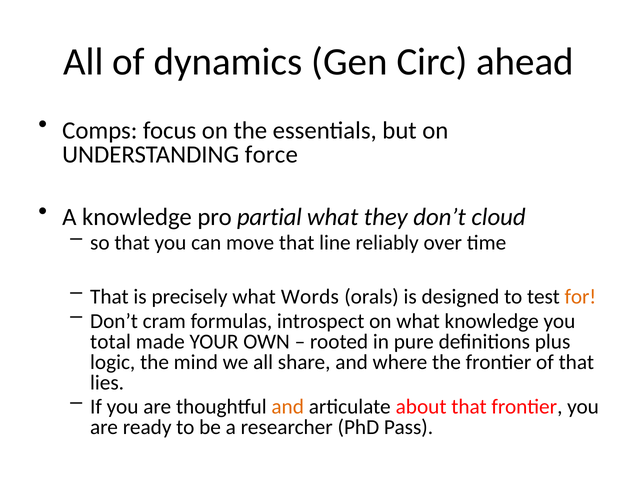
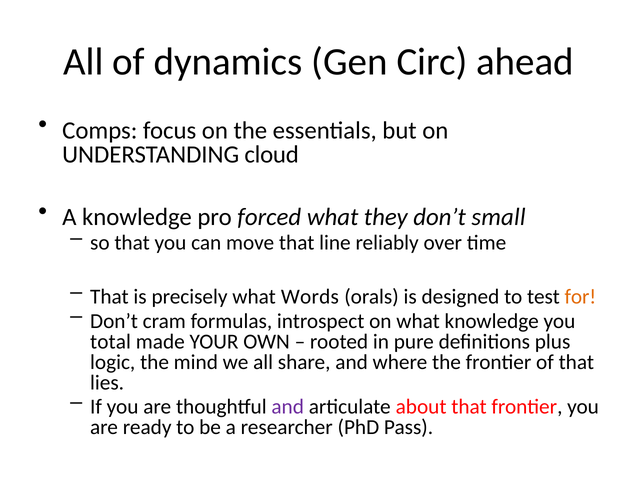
force: force -> cloud
partial: partial -> forced
cloud: cloud -> small
and at (288, 406) colour: orange -> purple
